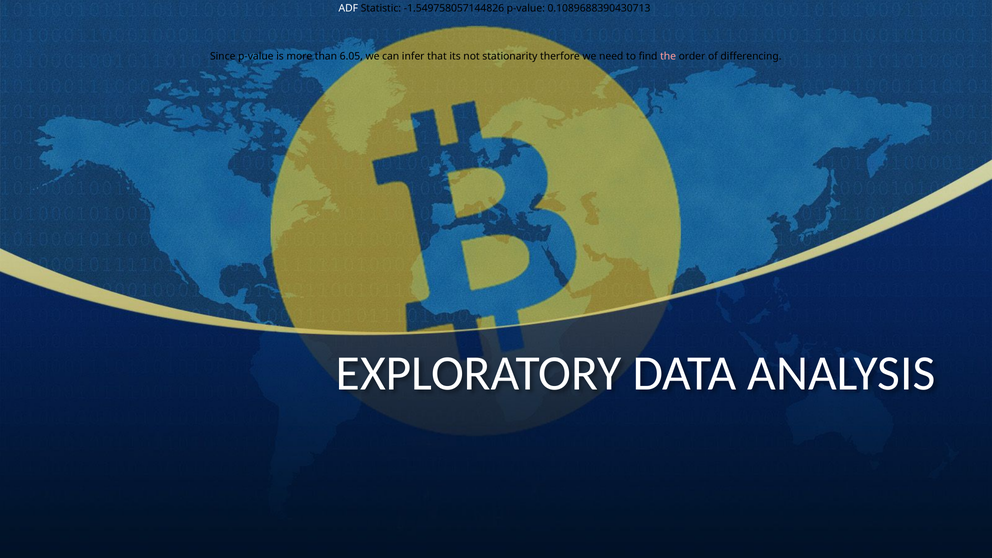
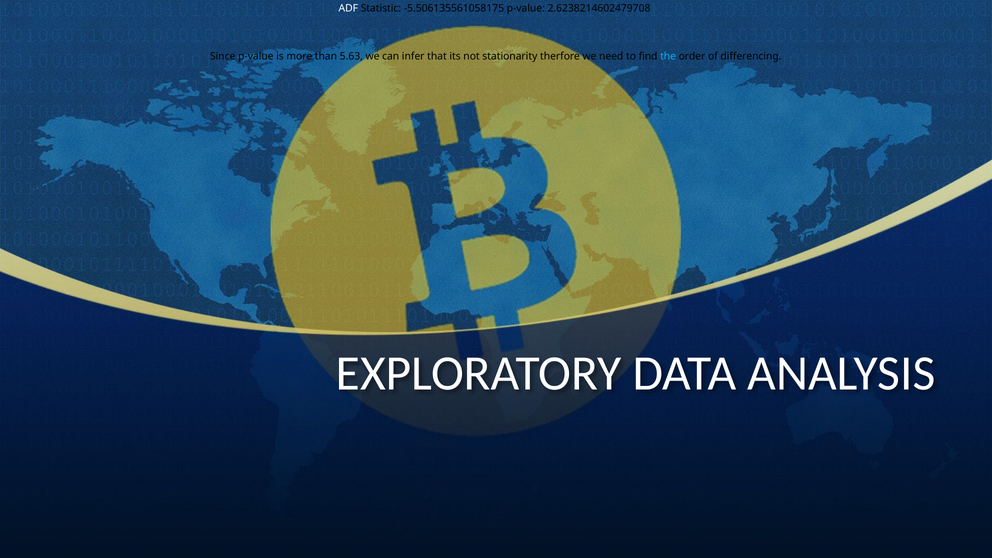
-1.549758057144826: -1.549758057144826 -> -5.506135561058175
0.1089688390430713: 0.1089688390430713 -> 2.6238214602479708
6.05: 6.05 -> 5.63
the colour: pink -> light blue
